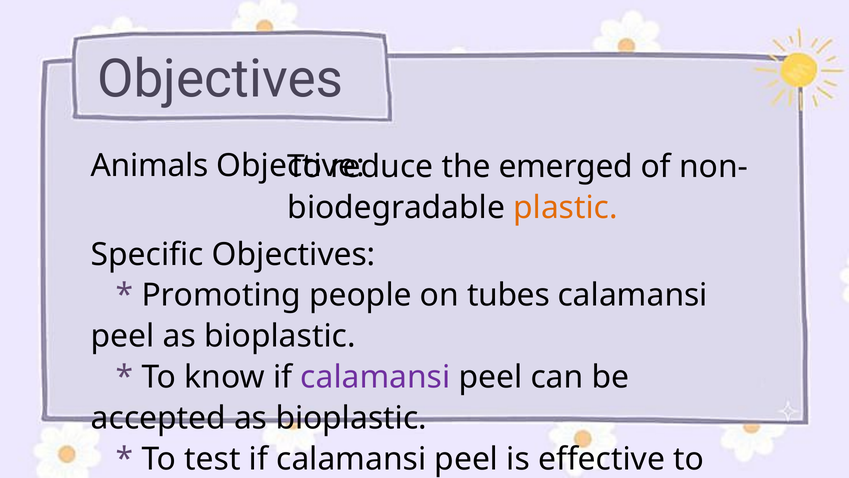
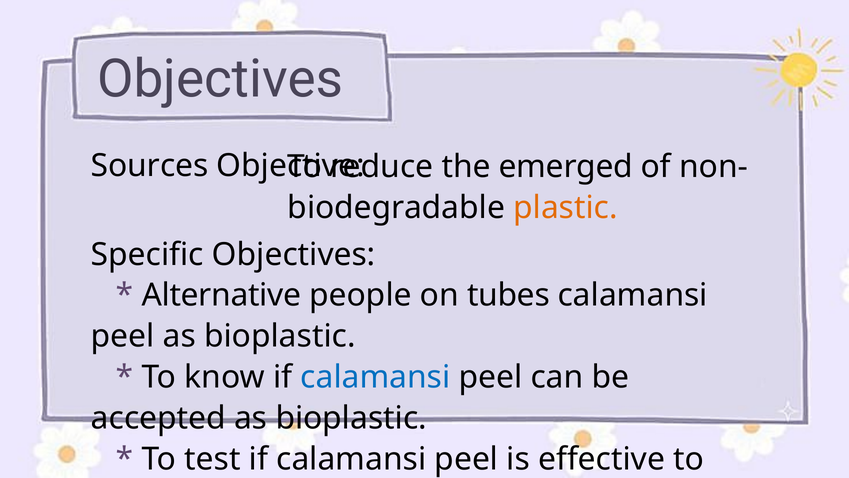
Animals: Animals -> Sources
Promoting: Promoting -> Alternative
calamansi at (375, 377) colour: purple -> blue
